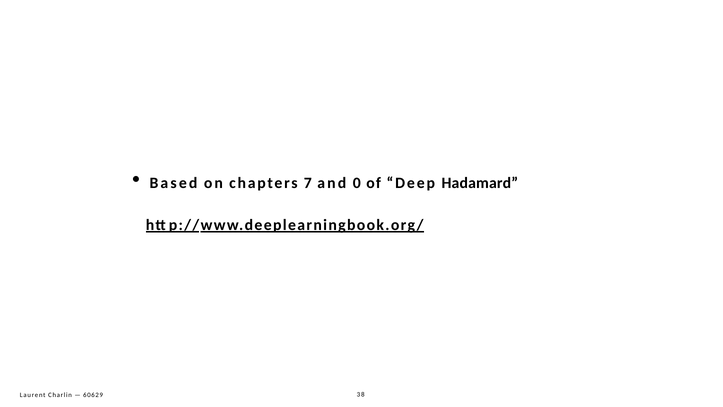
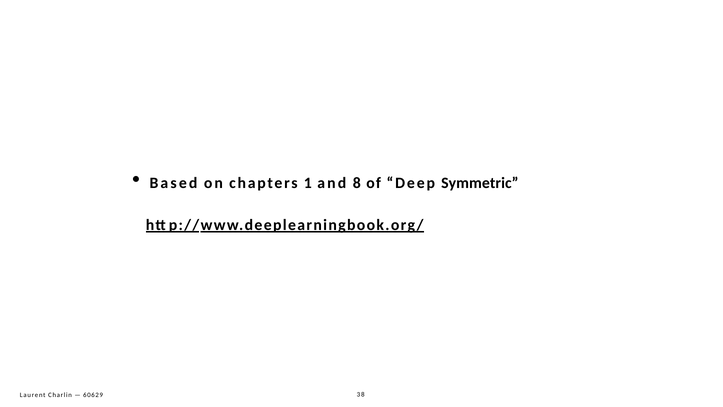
7: 7 -> 1
0: 0 -> 8
Hadamard: Hadamard -> Symmetric
